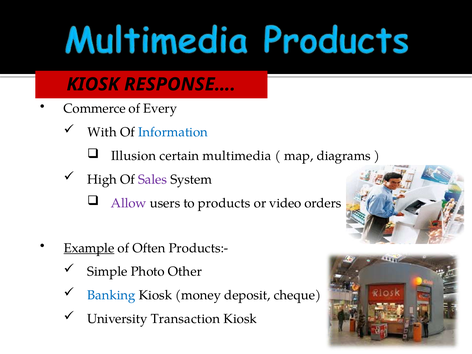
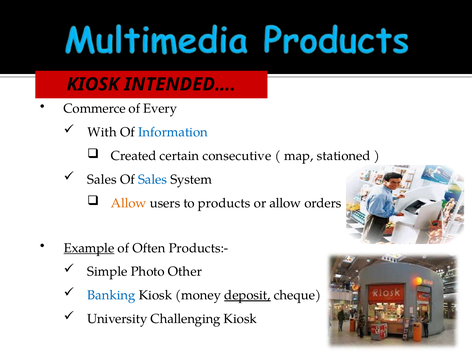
RESPONSE…: RESPONSE… -> INTENDED…
Illusion: Illusion -> Created
multimedia: multimedia -> consecutive
diagrams: diagrams -> stationed
High at (102, 179): High -> Sales
Sales at (153, 179) colour: purple -> blue
Allow at (129, 203) colour: purple -> orange
or video: video -> allow
deposit underline: none -> present
Transaction: Transaction -> Challenging
